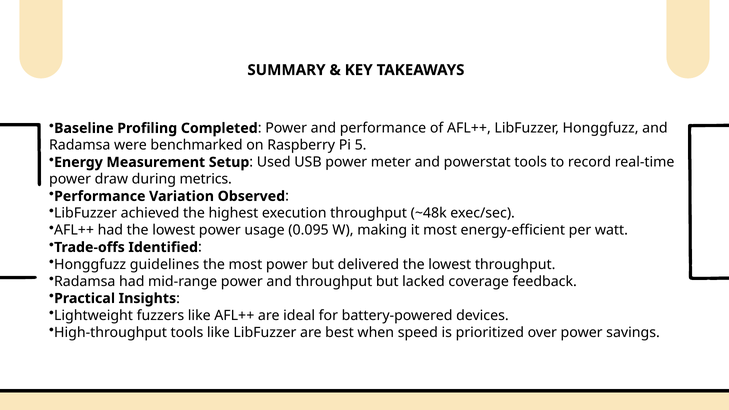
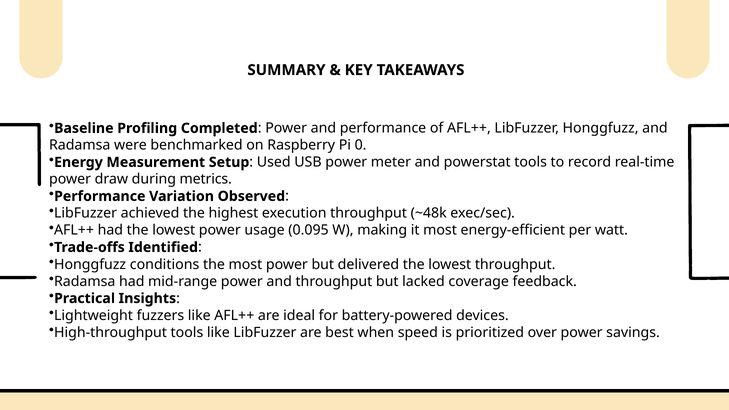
5: 5 -> 0
guidelines: guidelines -> conditions
